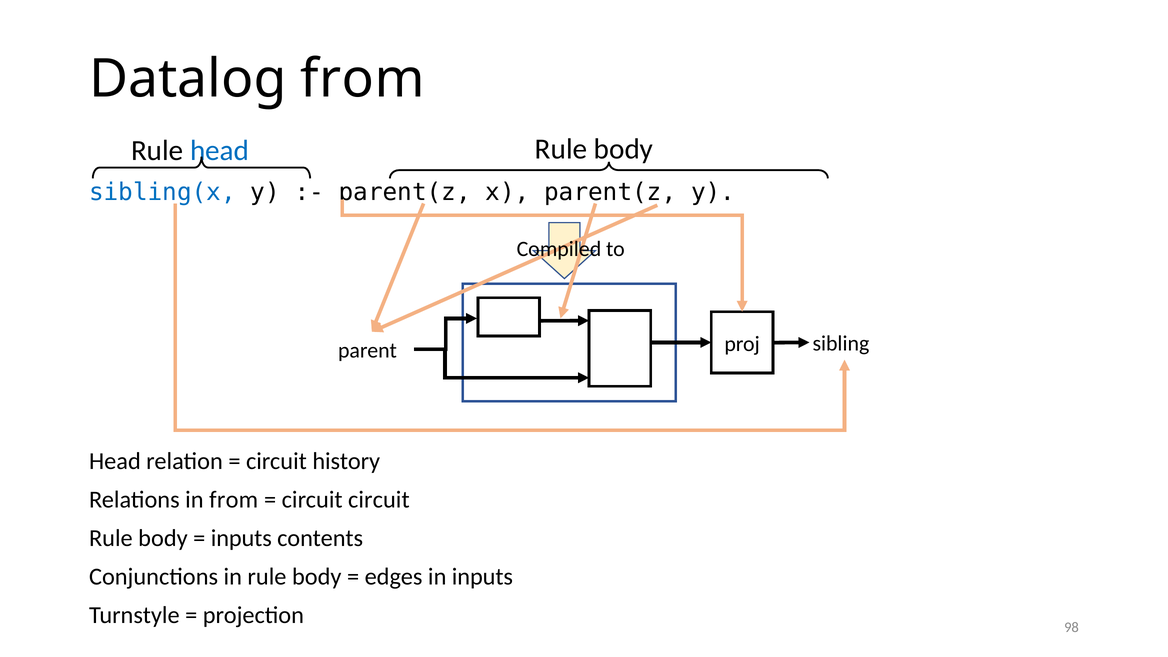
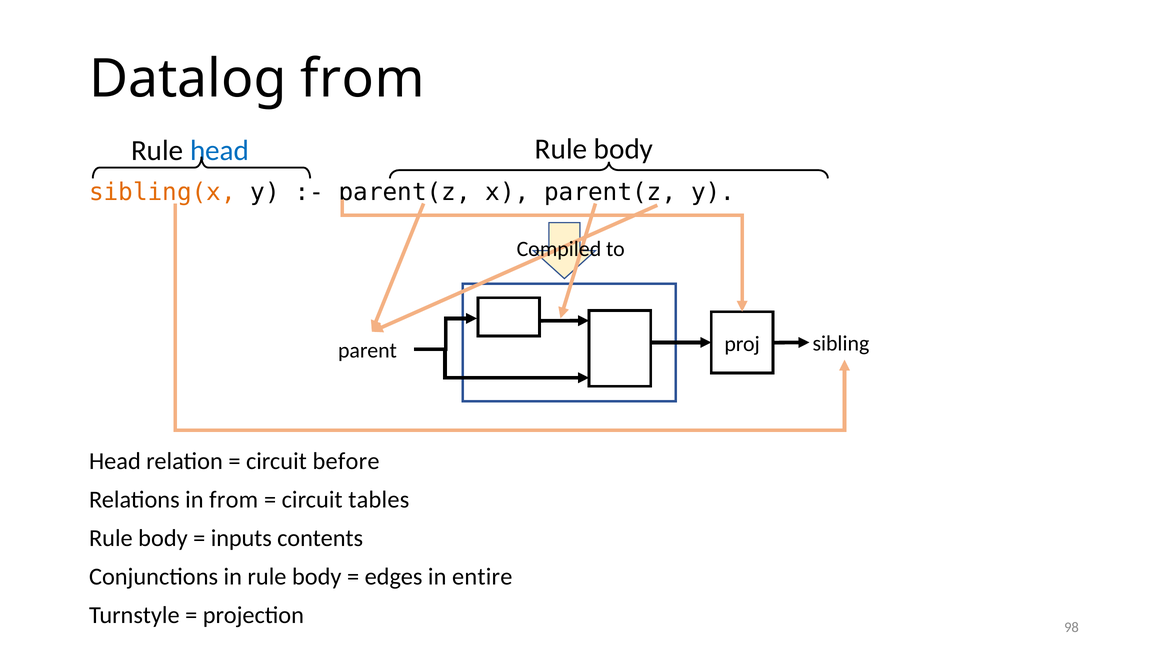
sibling(x colour: blue -> orange
history: history -> before
circuit circuit: circuit -> tables
in inputs: inputs -> entire
